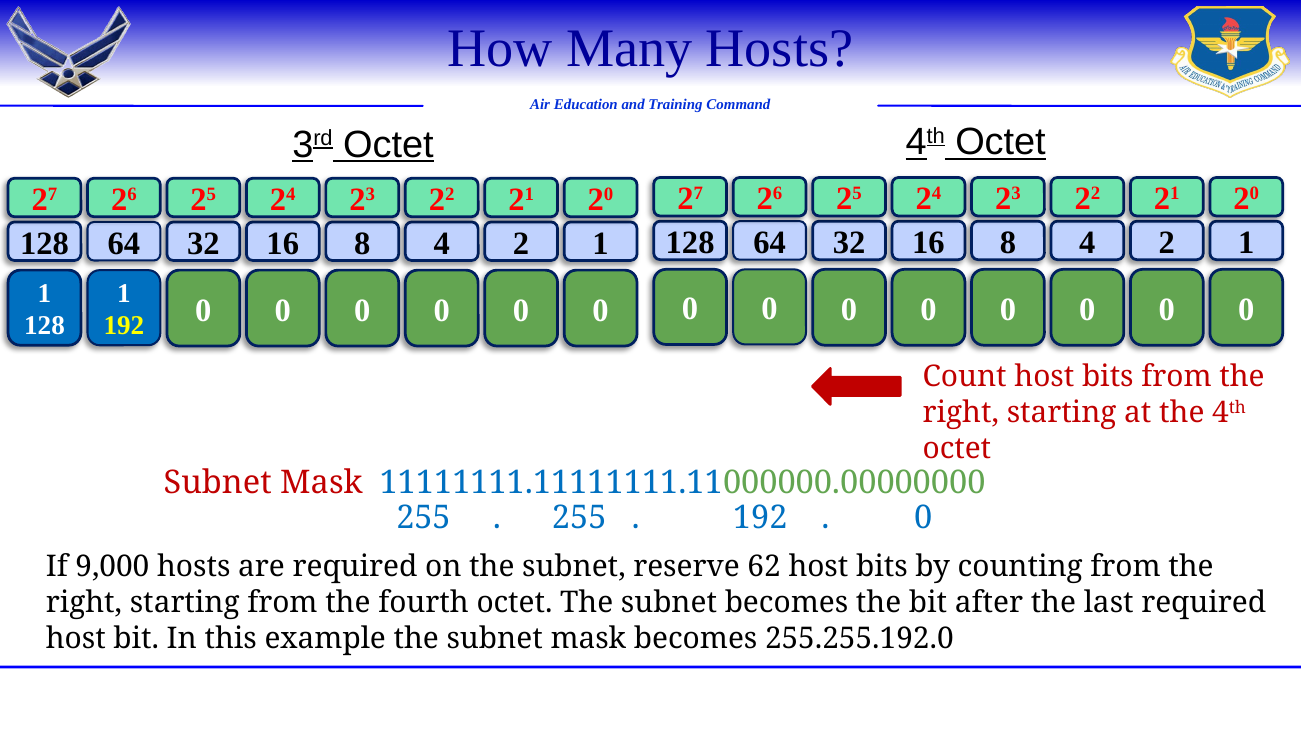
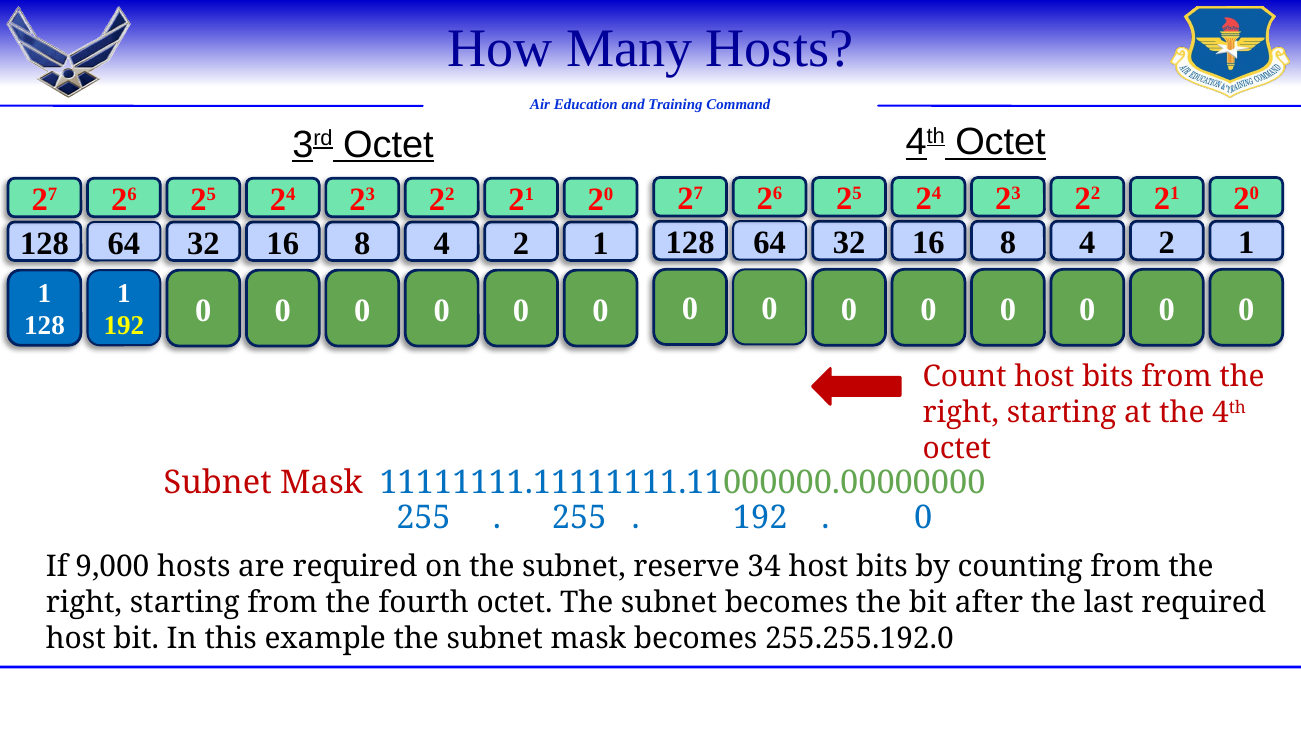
62: 62 -> 34
